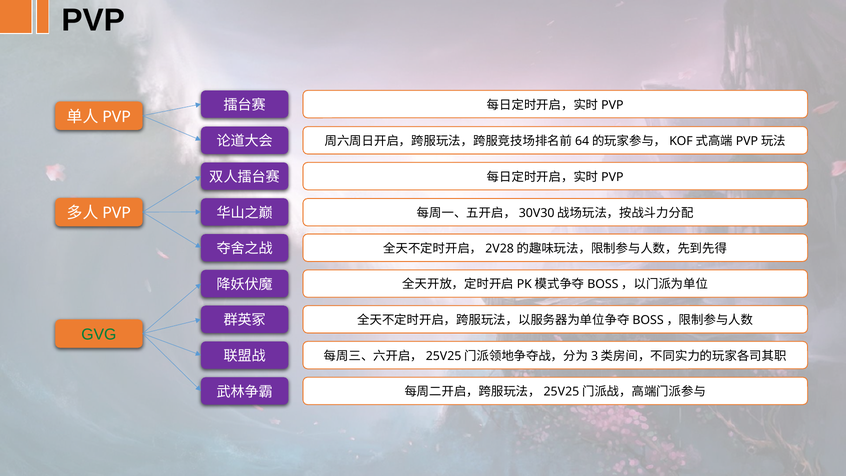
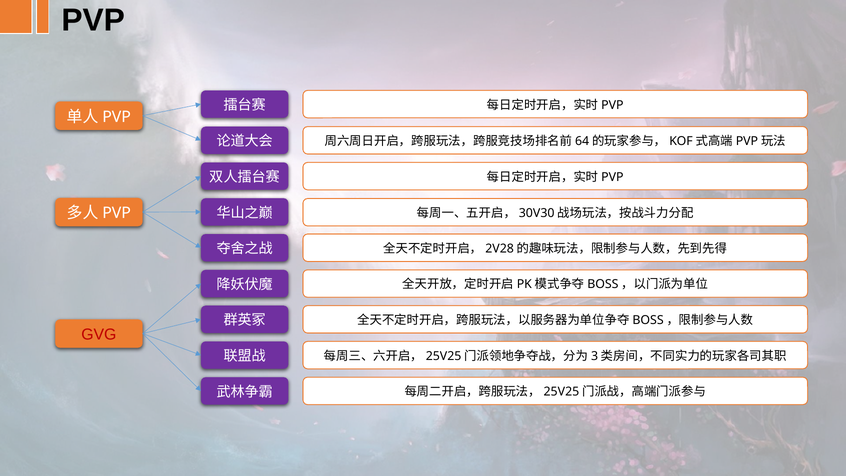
GVG colour: green -> red
